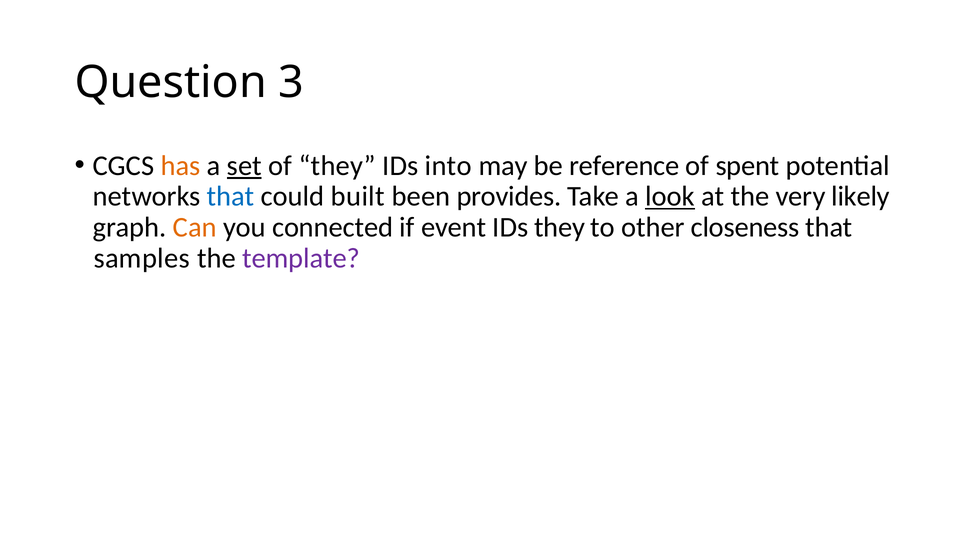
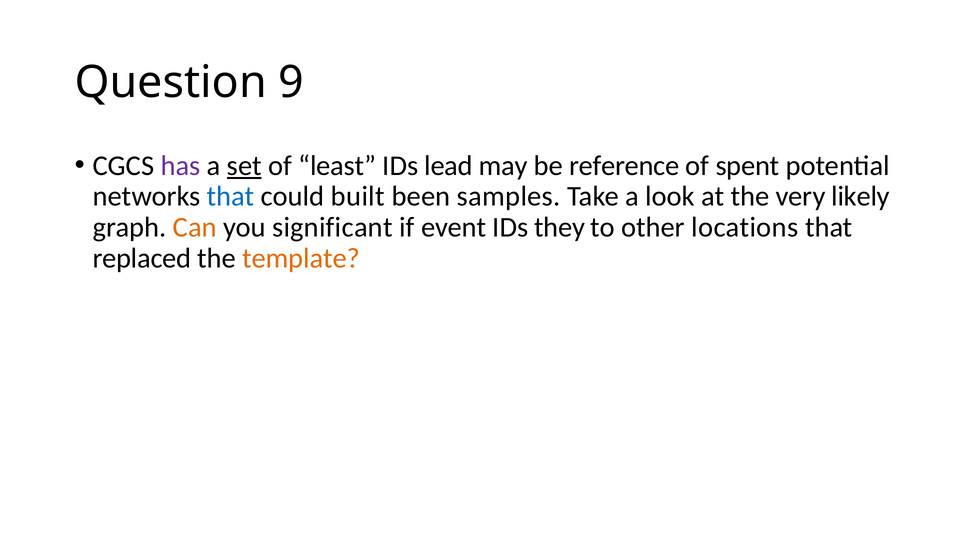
3: 3 -> 9
has colour: orange -> purple
of they: they -> least
into: into -> lead
provides: provides -> samples
look underline: present -> none
connected: connected -> significant
closeness: closeness -> locations
samples: samples -> replaced
template colour: purple -> orange
